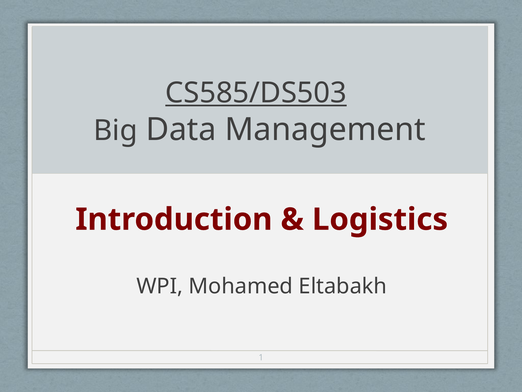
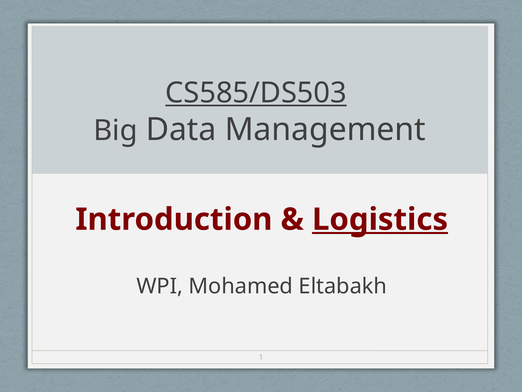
Logistics underline: none -> present
